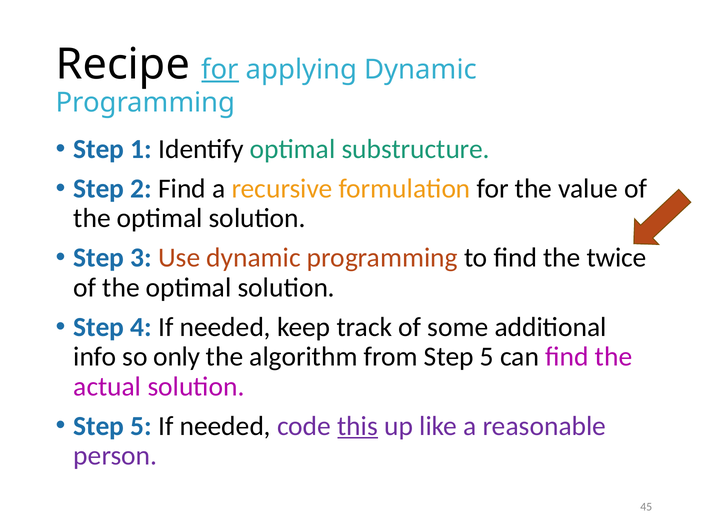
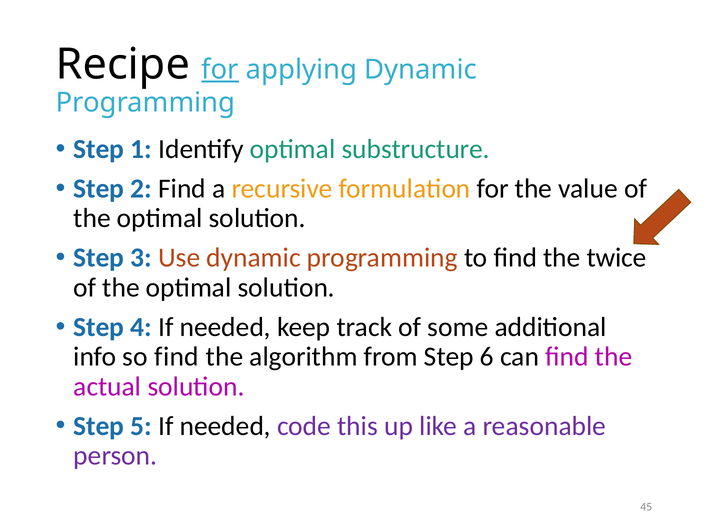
so only: only -> find
from Step 5: 5 -> 6
this underline: present -> none
